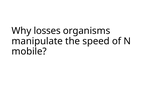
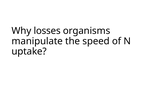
mobile: mobile -> uptake
